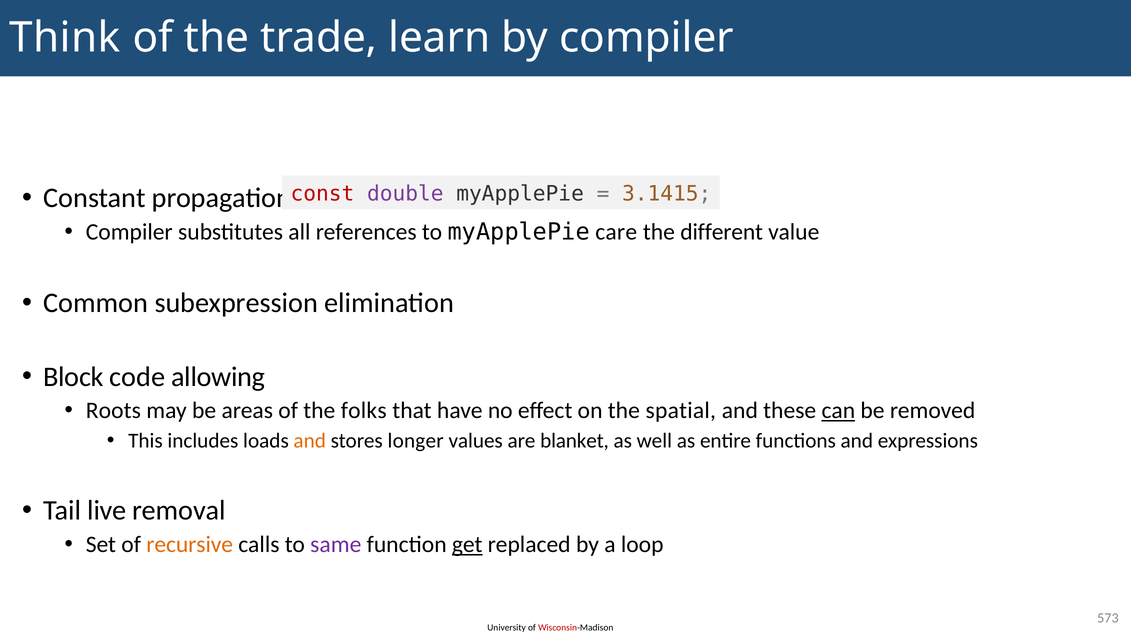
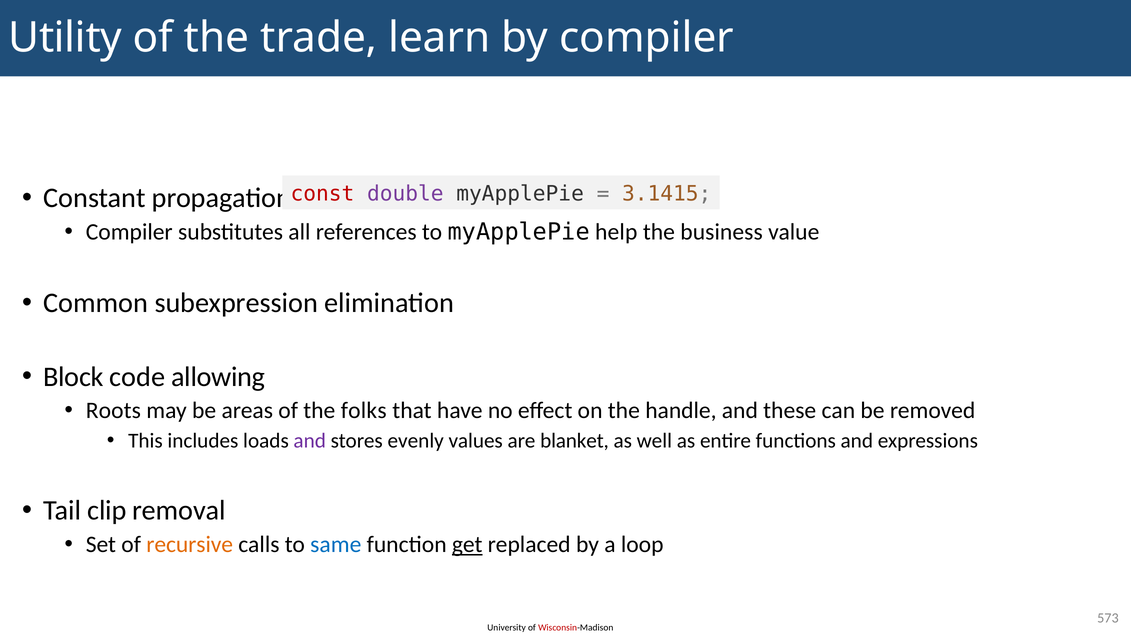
Think: Think -> Utility
care: care -> help
different: different -> business
spatial: spatial -> handle
can underline: present -> none
and at (310, 441) colour: orange -> purple
longer: longer -> evenly
live: live -> clip
same colour: purple -> blue
